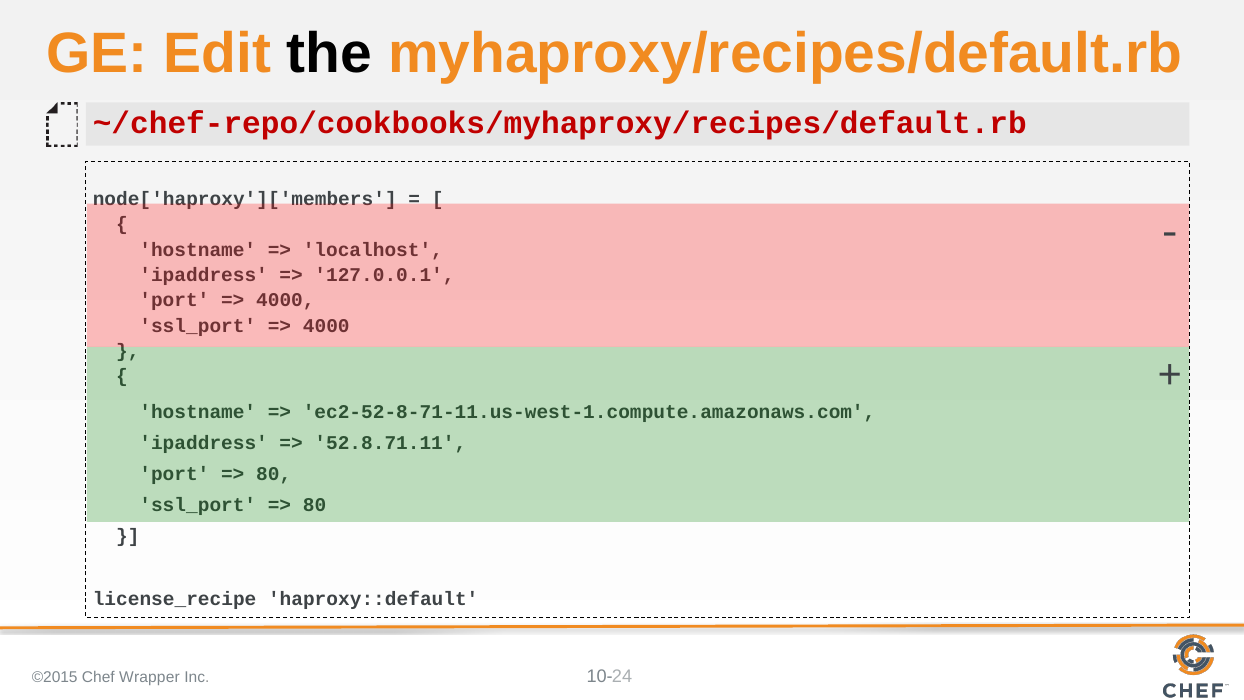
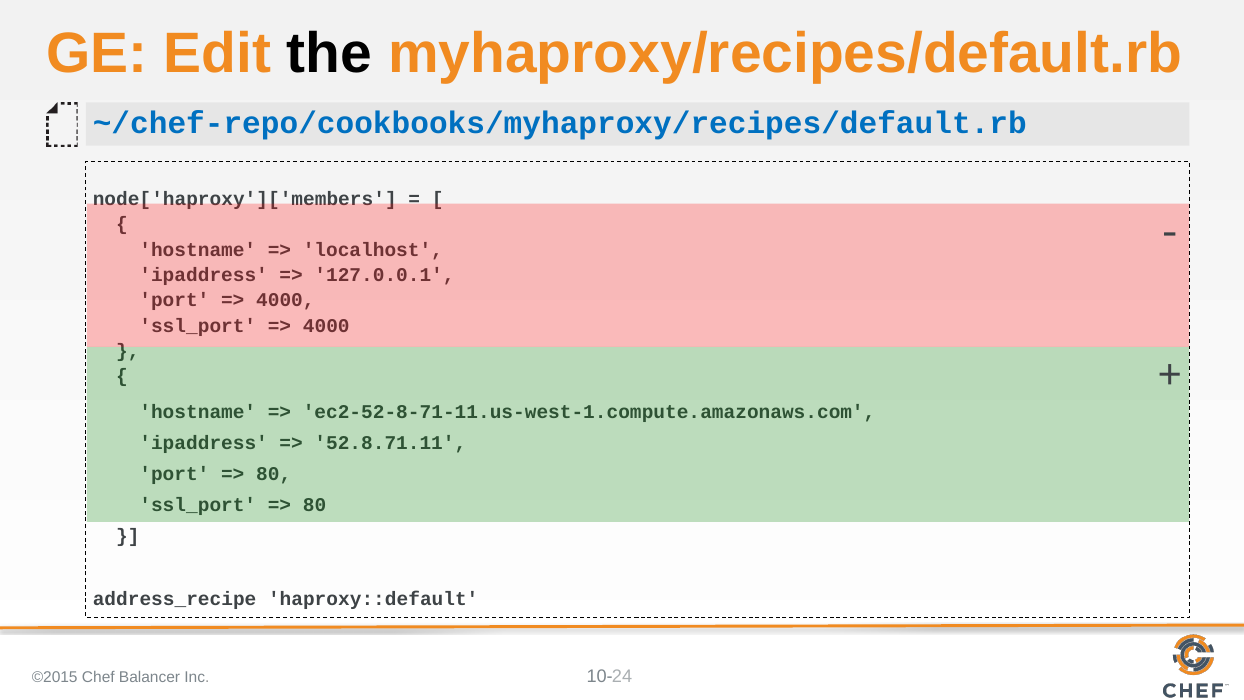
~/chef-repo/cookbooks/myhaproxy/recipes/default.rb colour: red -> blue
license_recipe: license_recipe -> address_recipe
Wrapper: Wrapper -> Balancer
